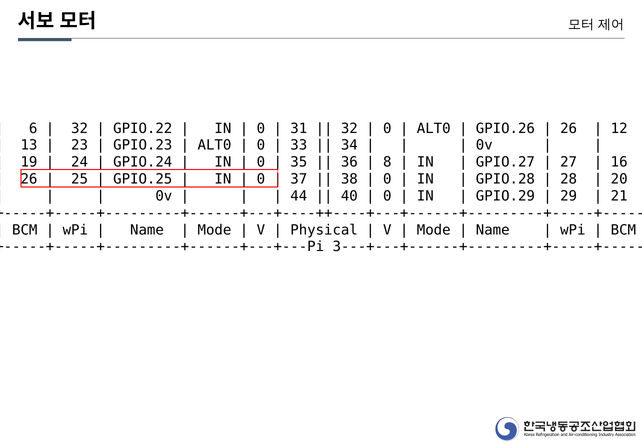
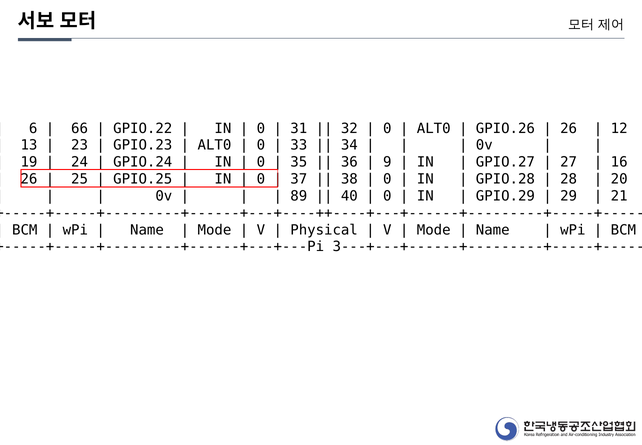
32 at (80, 128): 32 -> 66
8: 8 -> 9
44: 44 -> 89
